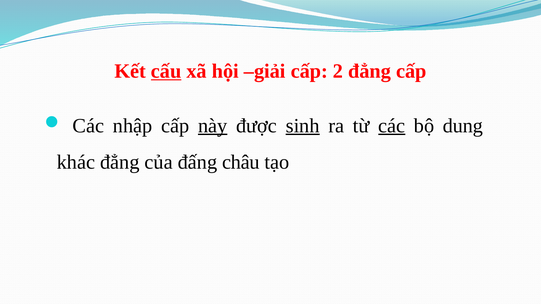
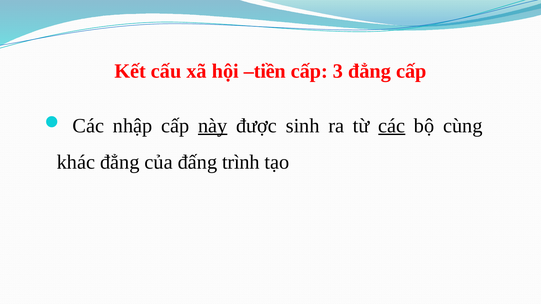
cấu underline: present -> none
giải: giải -> tiền
2: 2 -> 3
sinh underline: present -> none
dung: dung -> cùng
châu: châu -> trình
